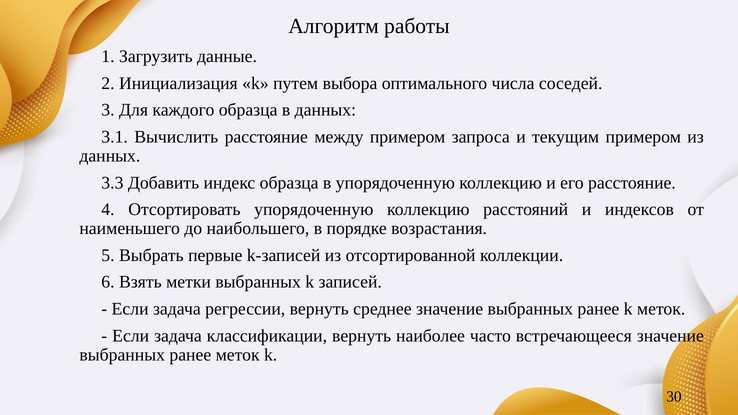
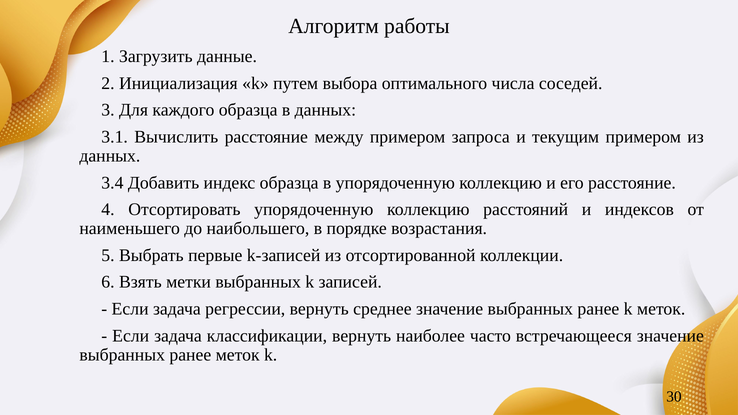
3.3: 3.3 -> 3.4
